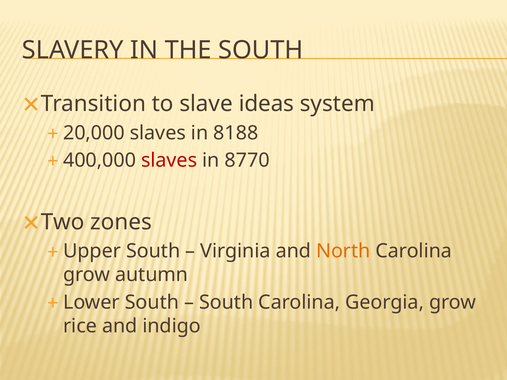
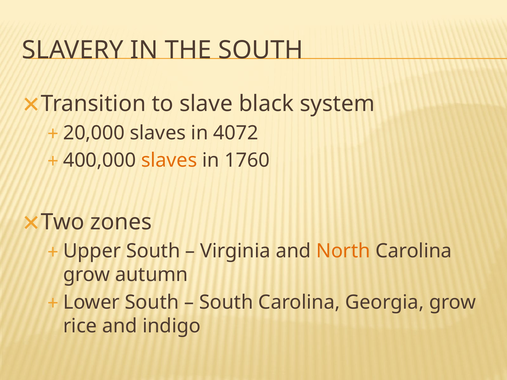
ideas: ideas -> black
8188: 8188 -> 4072
slaves at (169, 161) colour: red -> orange
8770: 8770 -> 1760
